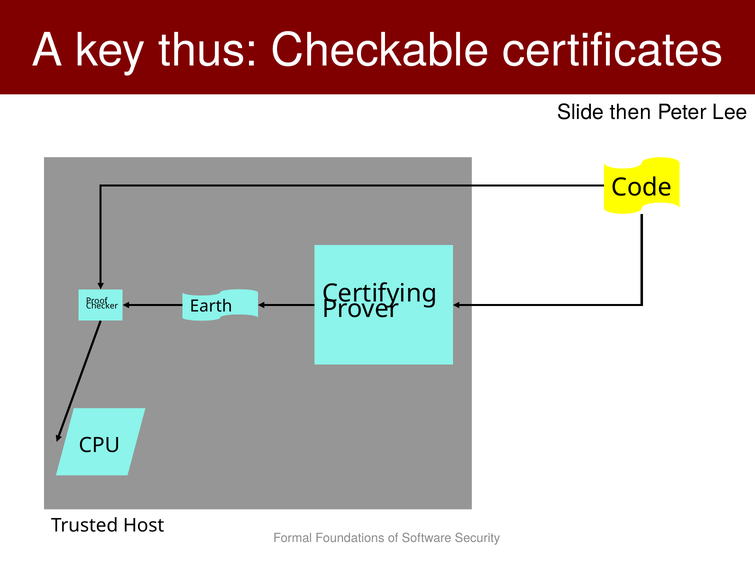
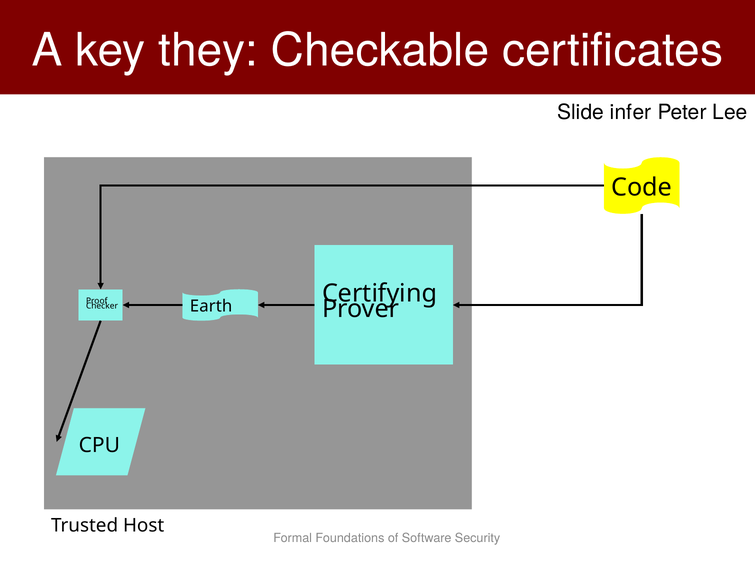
thus: thus -> they
then: then -> infer
